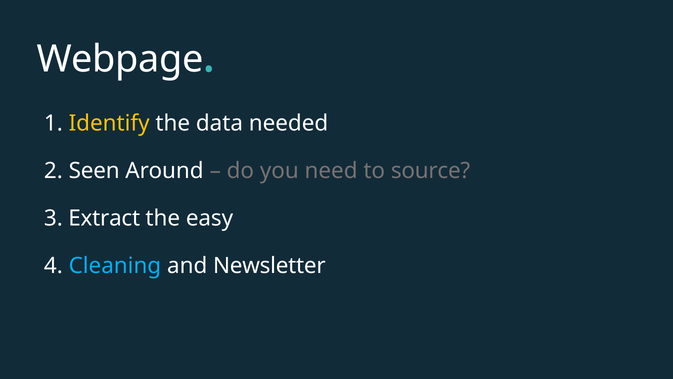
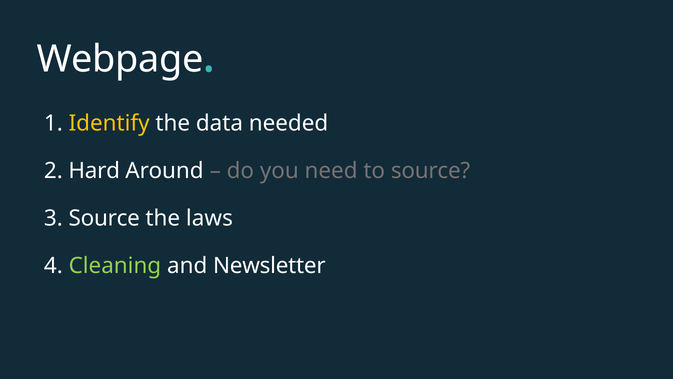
Seen: Seen -> Hard
3 Extract: Extract -> Source
easy: easy -> laws
Cleaning colour: light blue -> light green
